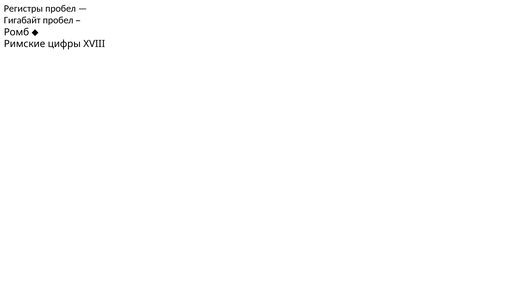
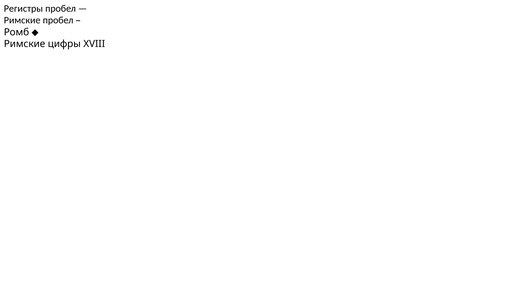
Гигабайт at (22, 20): Гигабайт -> Римские
